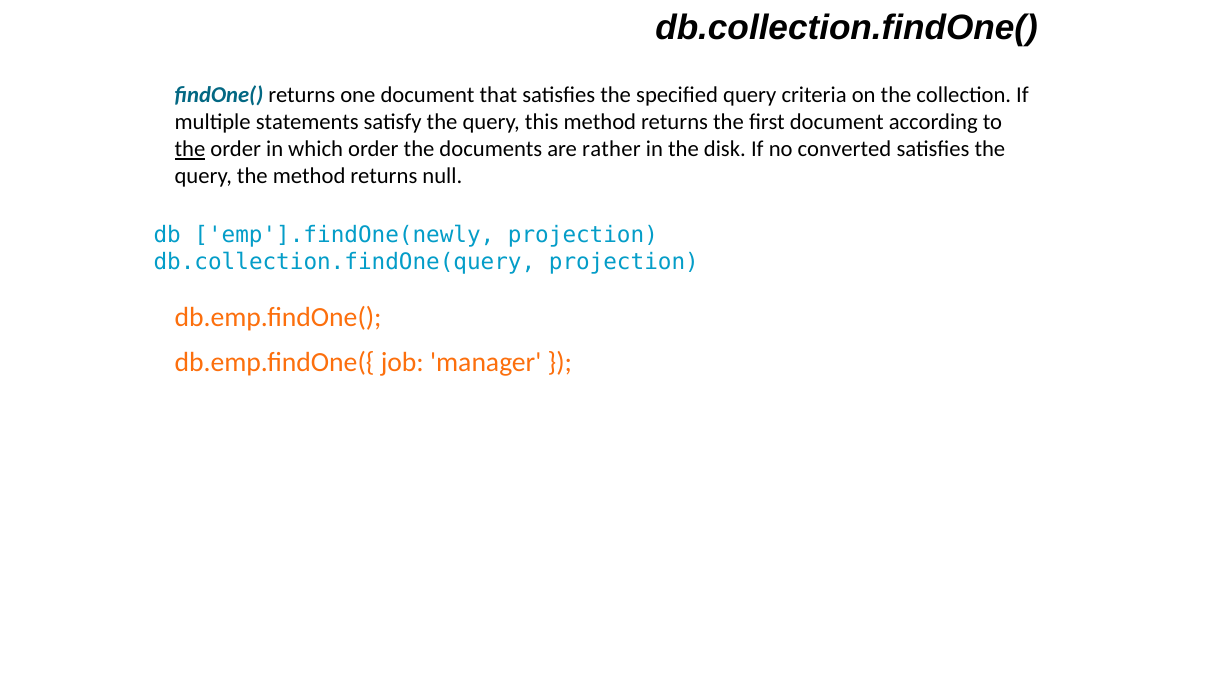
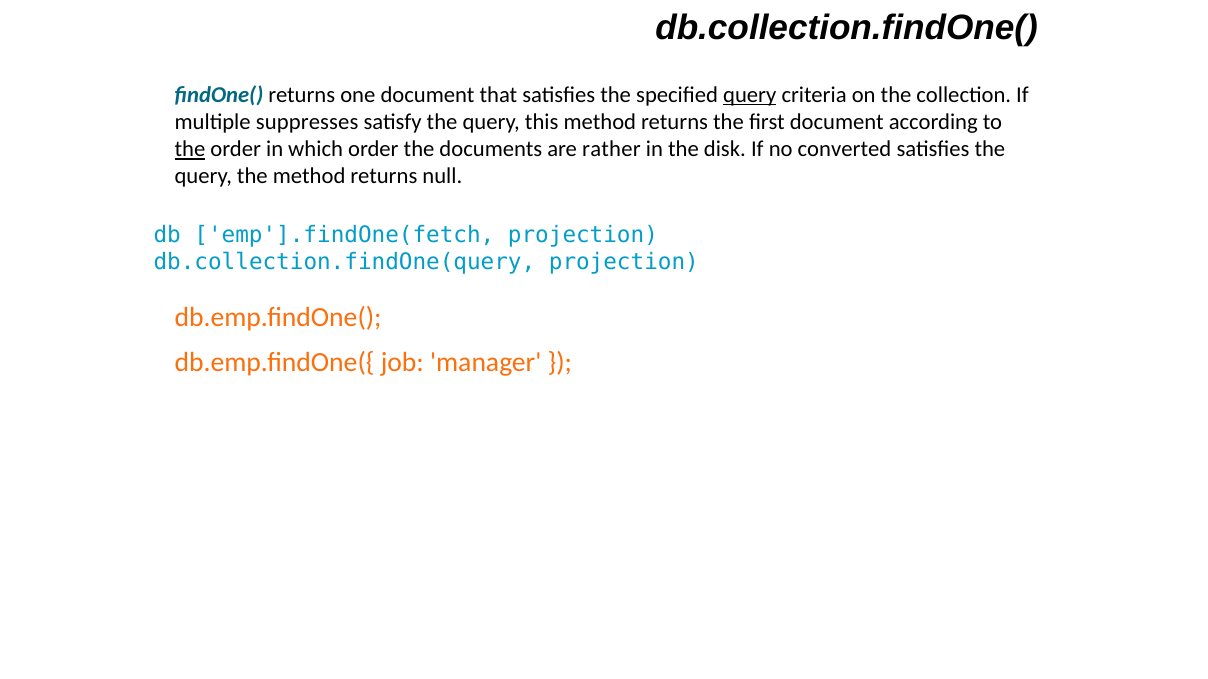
query at (750, 95) underline: none -> present
statements: statements -> suppresses
emp'].findOne(newly: emp'].findOne(newly -> emp'].findOne(fetch
